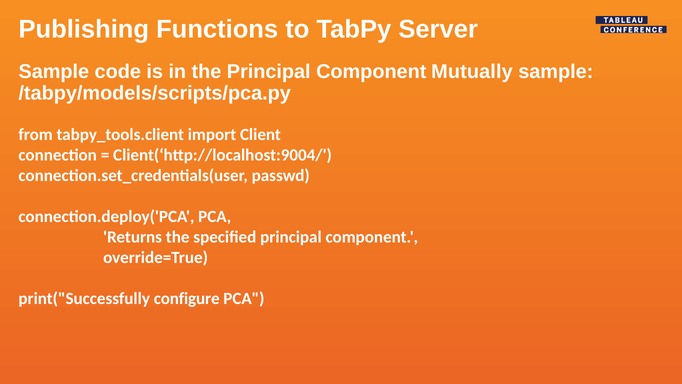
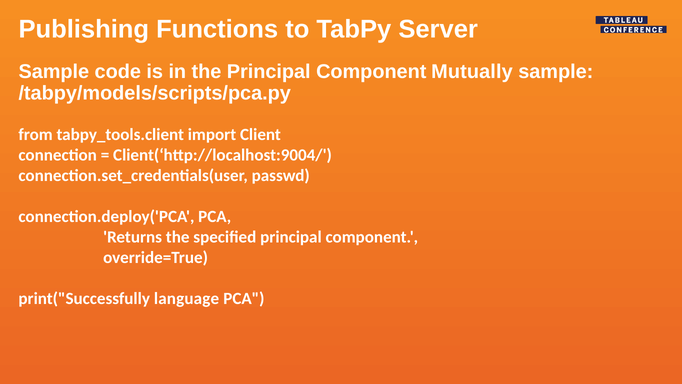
configure: configure -> language
